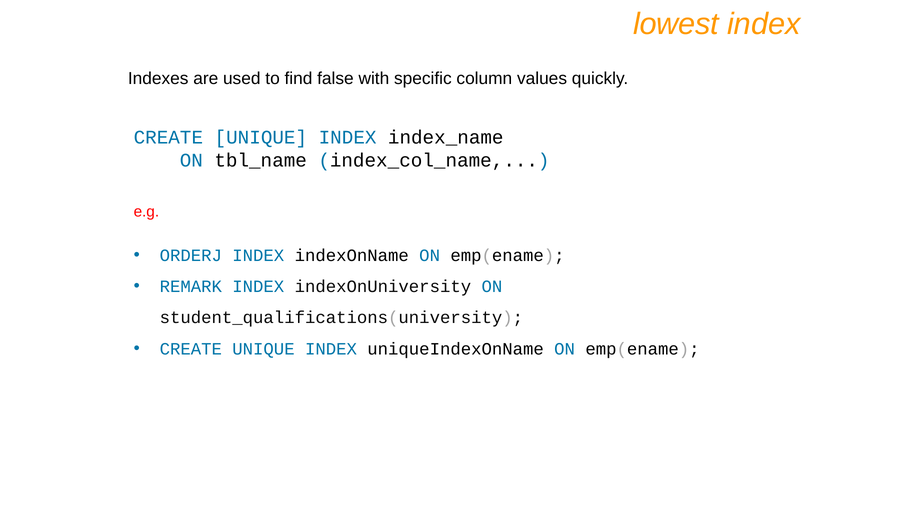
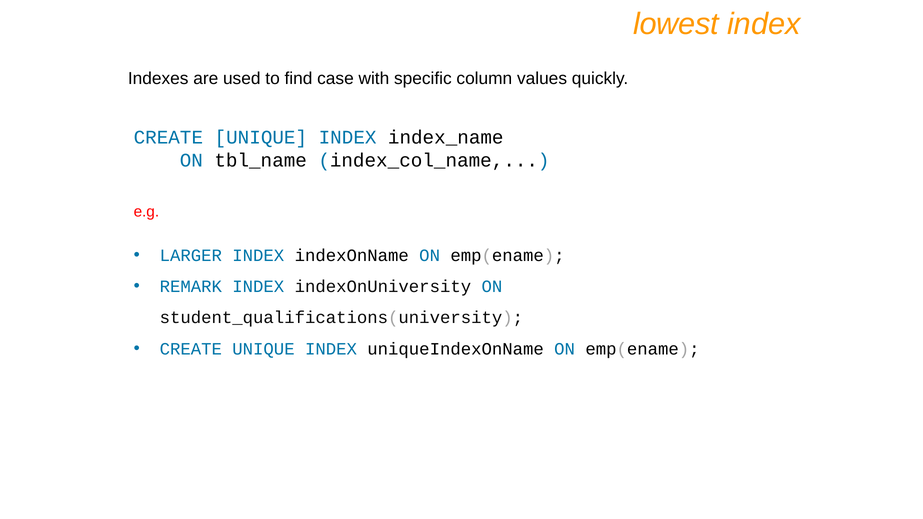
false: false -> case
ORDERJ: ORDERJ -> LARGER
